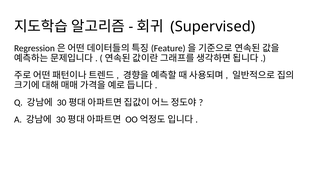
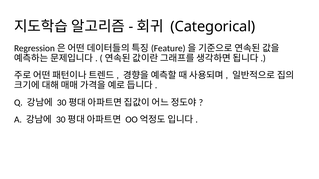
Supervised: Supervised -> Categorical
